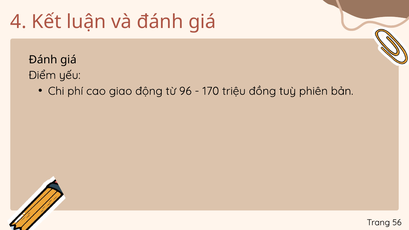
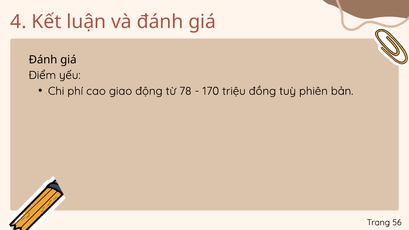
96: 96 -> 78
